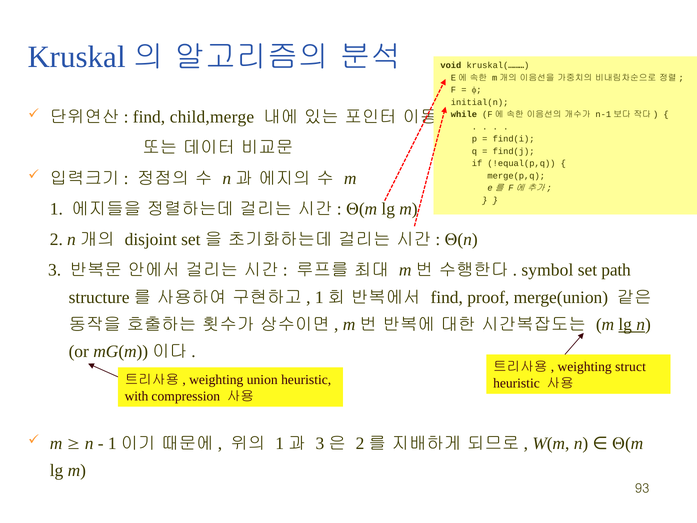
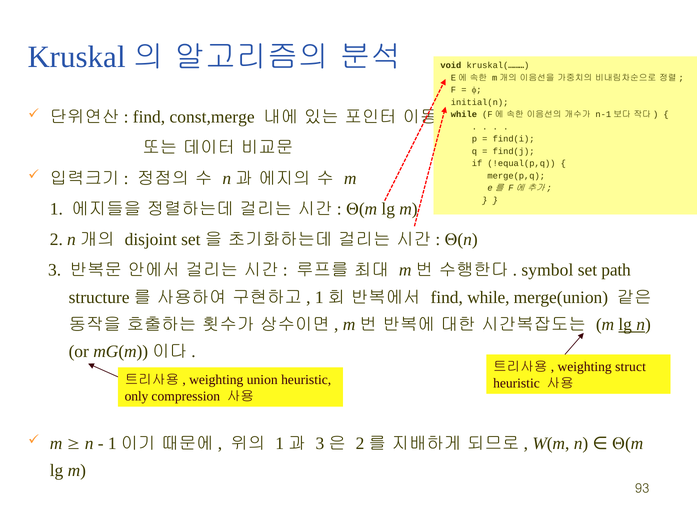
child,merge: child,merge -> const,merge
find proof: proof -> while
with: with -> only
